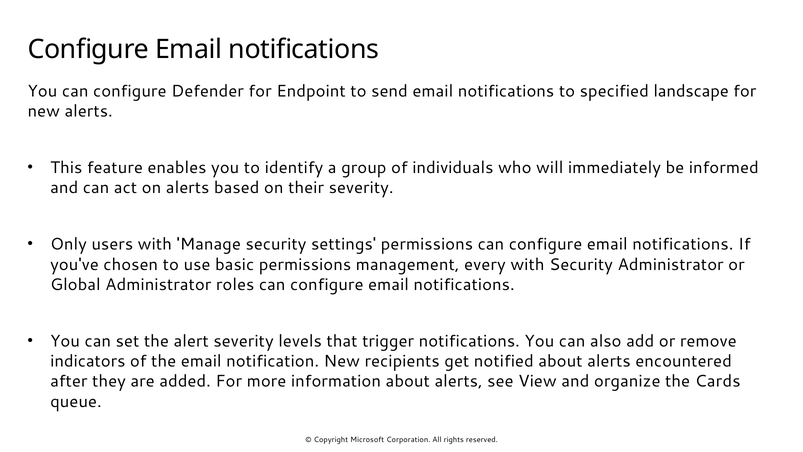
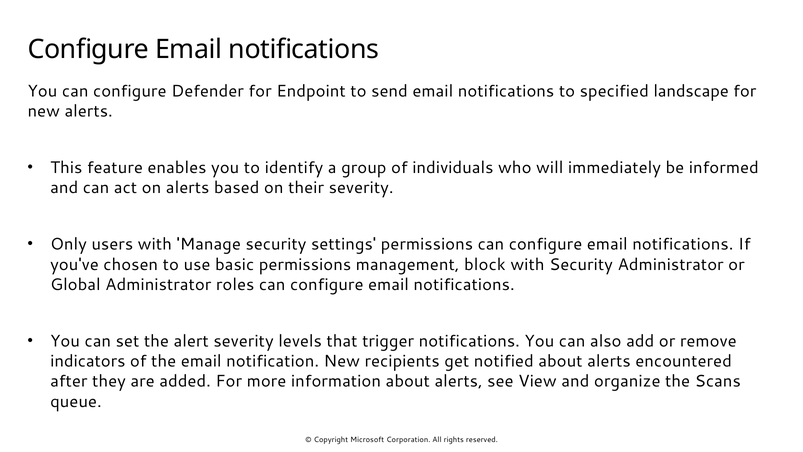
every: every -> block
Cards: Cards -> Scans
